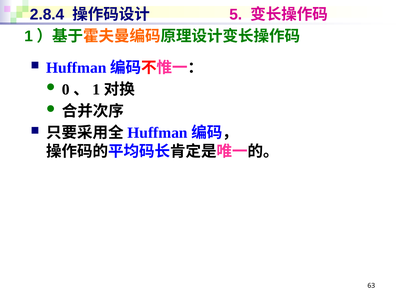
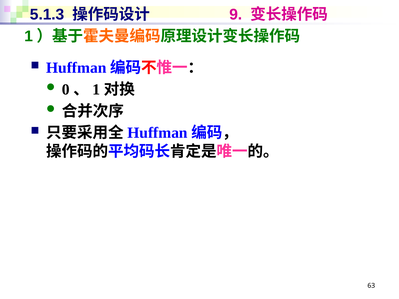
2.8.4: 2.8.4 -> 5.1.3
5: 5 -> 9
